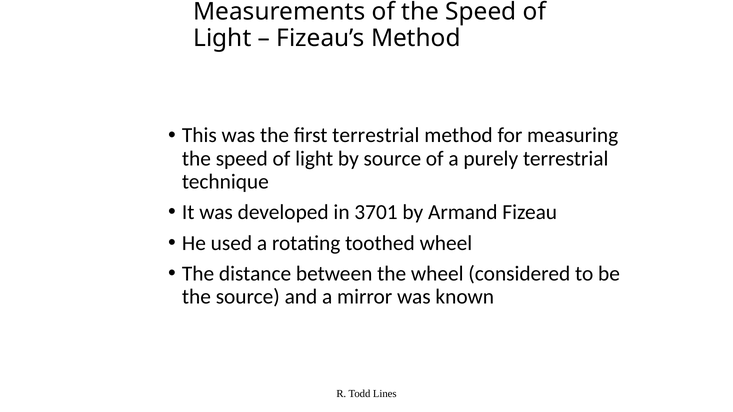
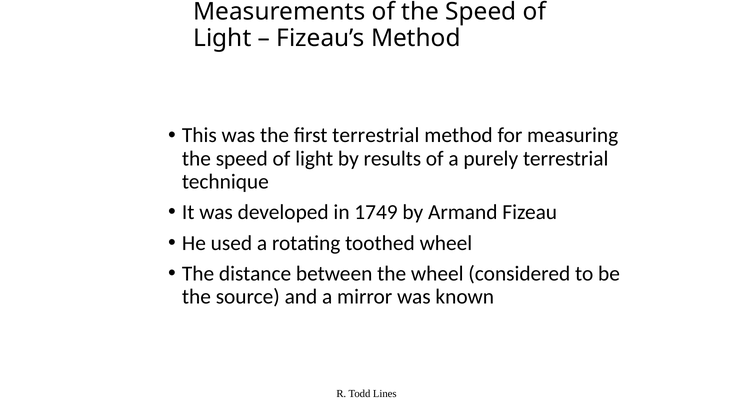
by source: source -> results
3701: 3701 -> 1749
